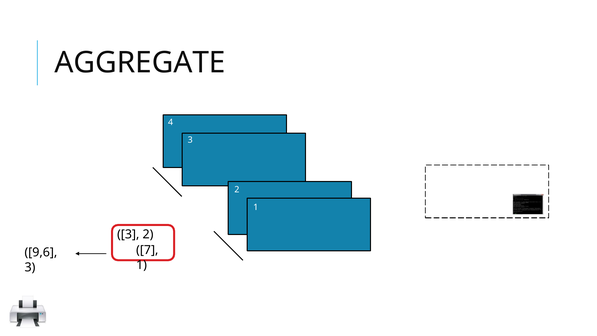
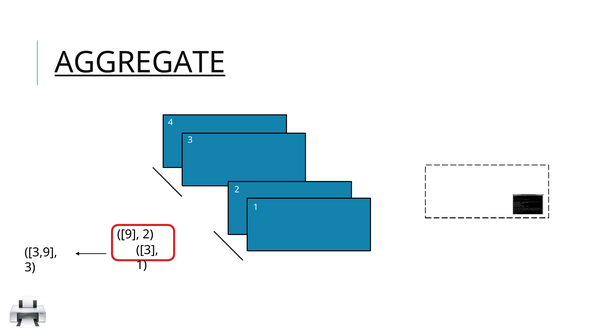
AGGREGATE underline: none -> present
3 at (128, 234): 3 -> 9
7 at (147, 250): 7 -> 3
9,6: 9,6 -> 3,9
